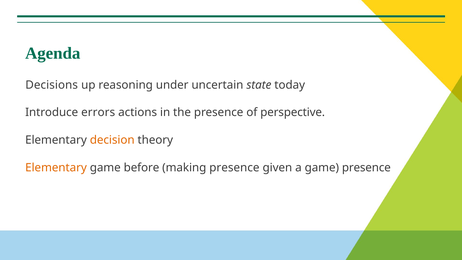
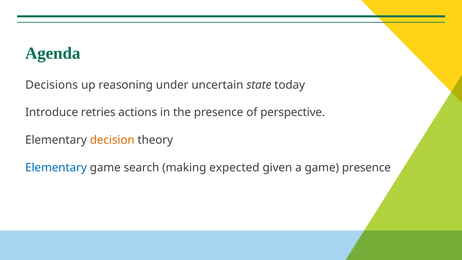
errors: errors -> retries
Elementary at (56, 167) colour: orange -> blue
before: before -> search
making presence: presence -> expected
